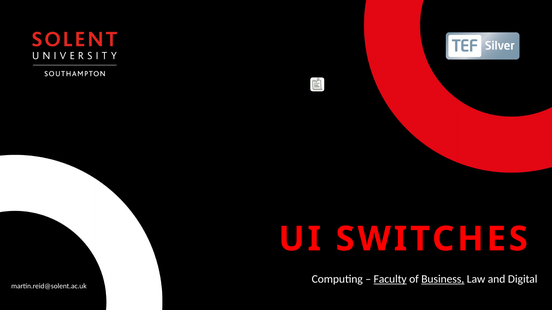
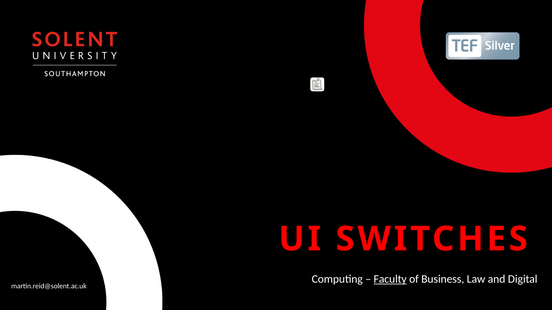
Business underline: present -> none
